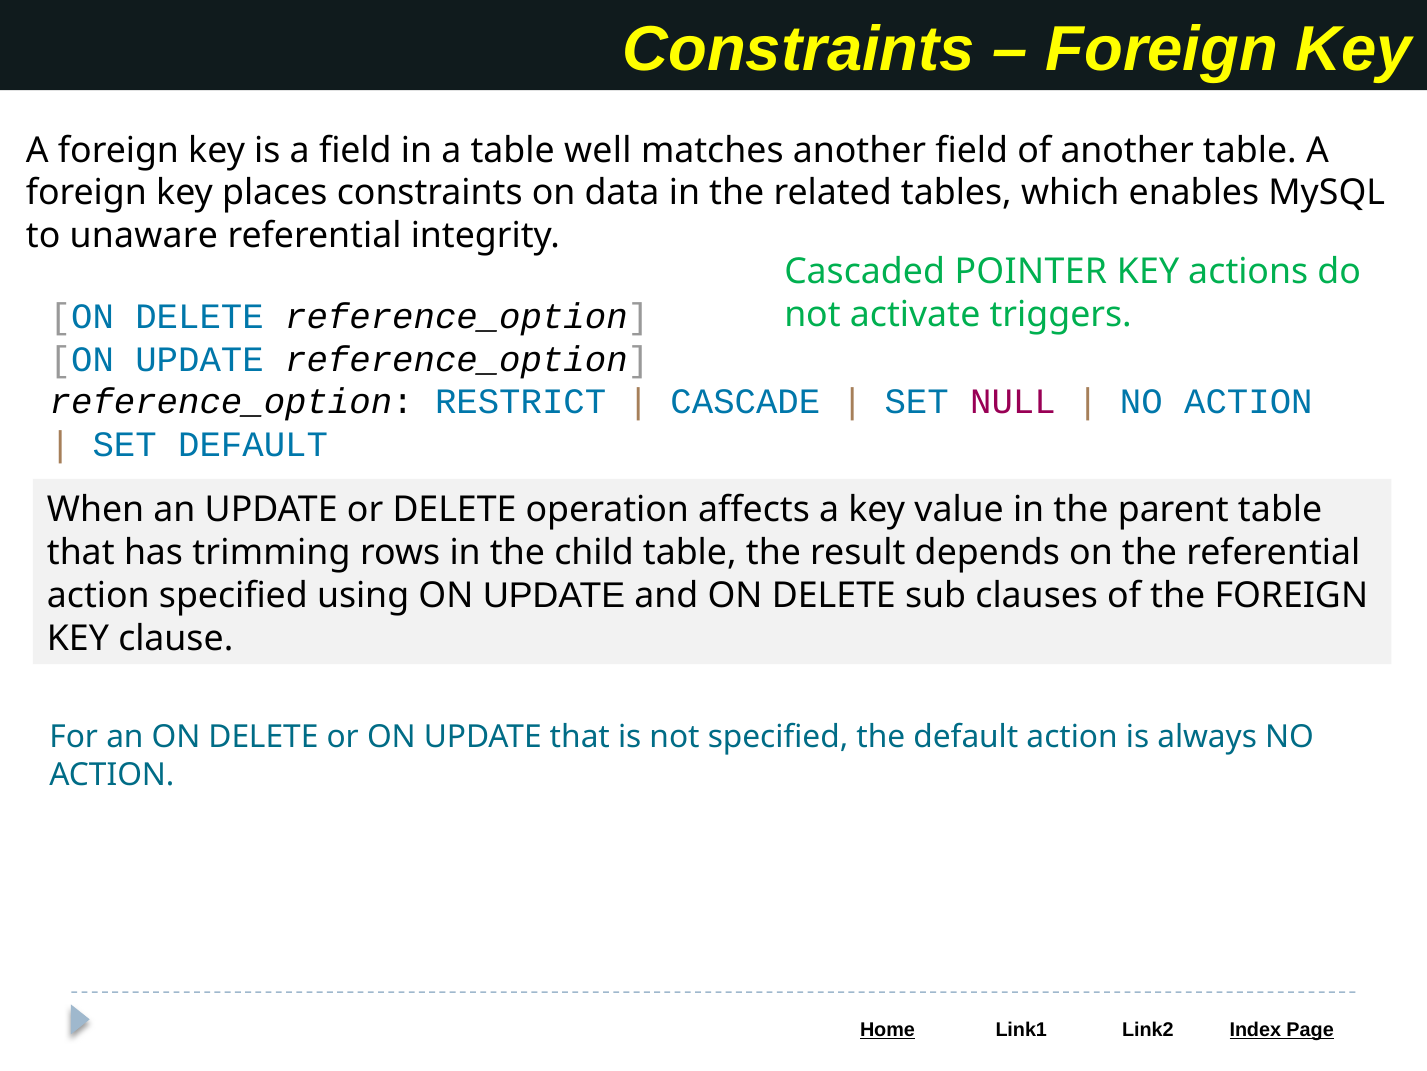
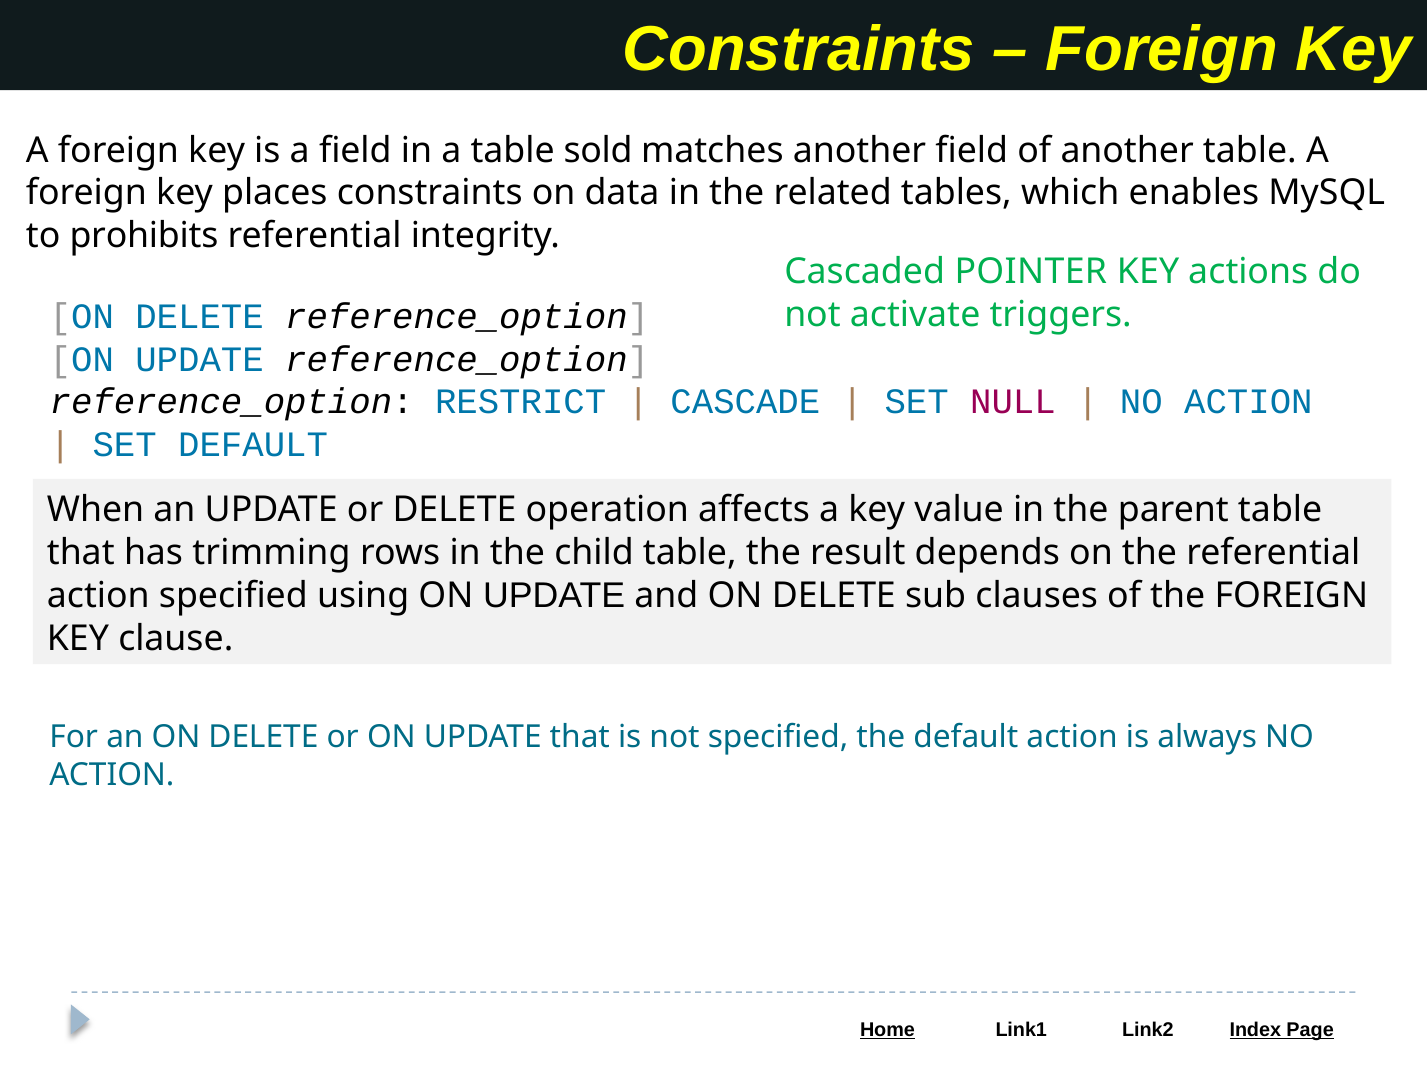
well: well -> sold
unaware: unaware -> prohibits
